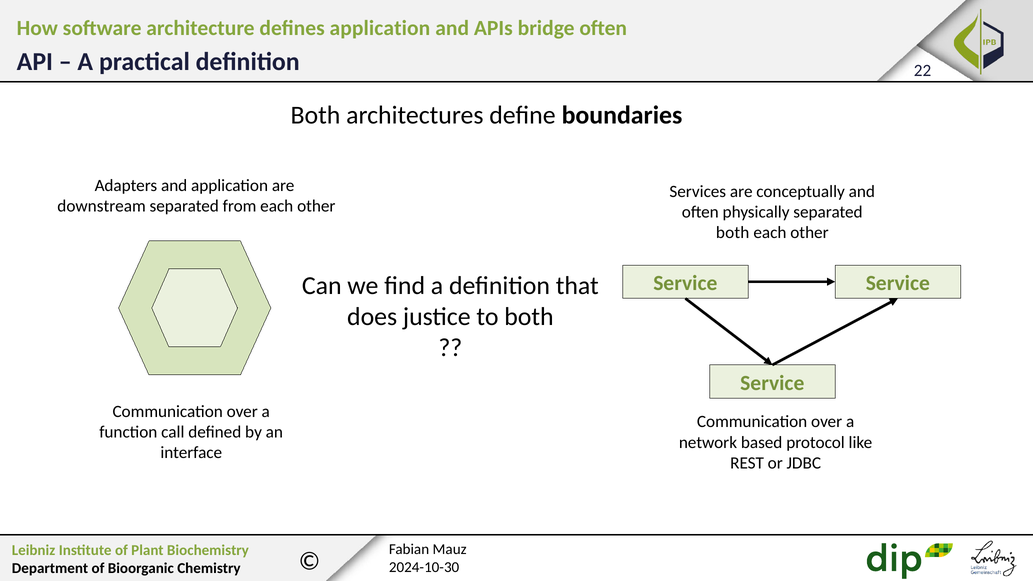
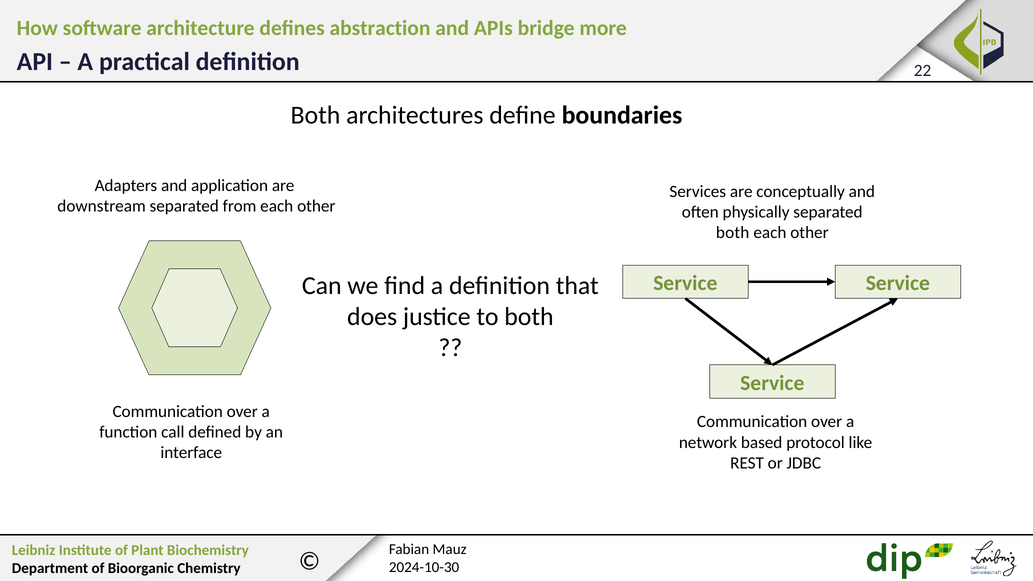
defines application: application -> abstraction
bridge often: often -> more
